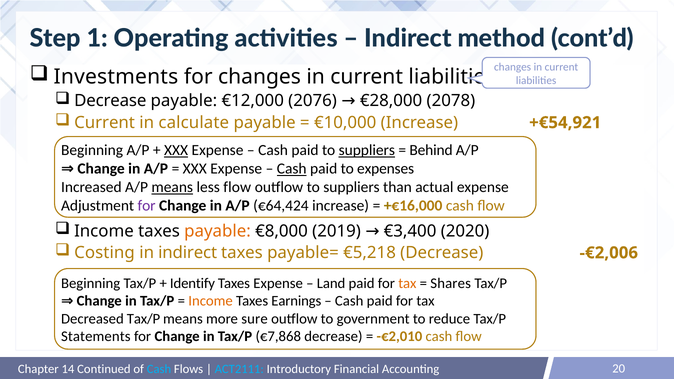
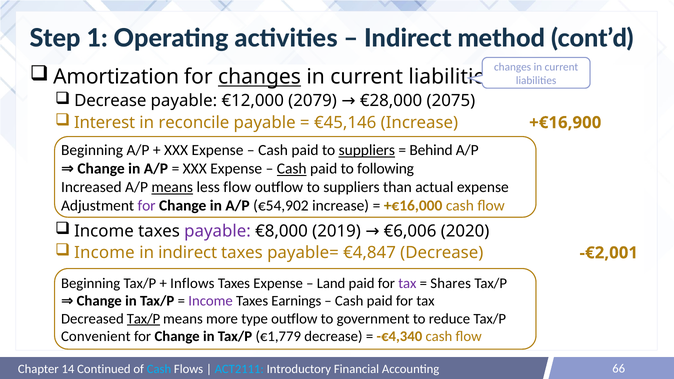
Investments: Investments -> Amortization
changes at (260, 77) underline: none -> present
2076: 2076 -> 2079
2078: 2078 -> 2075
Current at (105, 123): Current -> Interest
calculate: calculate -> reconcile
€10,000: €10,000 -> €45,146
+€54,921: +€54,921 -> +€16,900
XXX at (176, 150) underline: present -> none
expenses: expenses -> following
€64,424: €64,424 -> €54,902
payable at (217, 231) colour: orange -> purple
€3,400: €3,400 -> €6,006
Costing at (104, 253): Costing -> Income
€5,218: €5,218 -> €4,847
-€2,006: -€2,006 -> -€2,001
Identify: Identify -> Inflows
tax at (407, 284) colour: orange -> purple
Income at (211, 301) colour: orange -> purple
Tax/P at (144, 319) underline: none -> present
sure: sure -> type
Statements: Statements -> Convenient
€7,868: €7,868 -> €1,779
-€2,010: -€2,010 -> -€4,340
20: 20 -> 66
